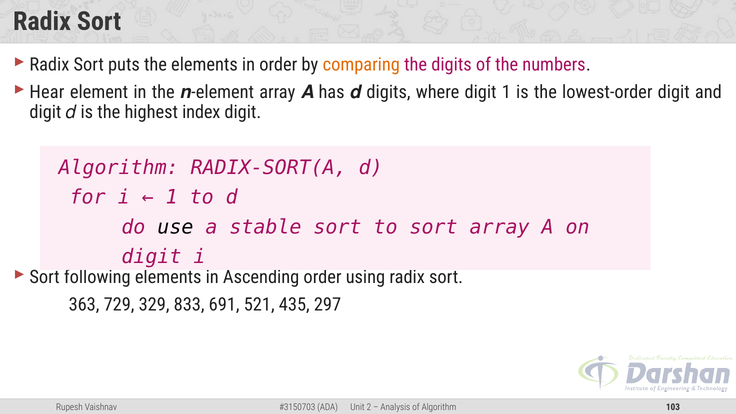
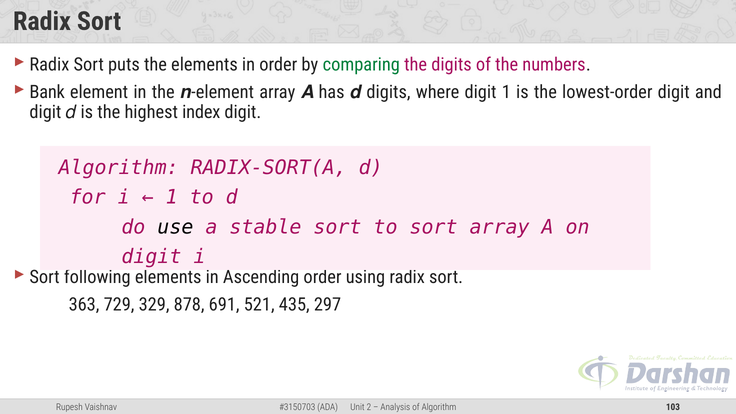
comparing colour: orange -> green
Hear: Hear -> Bank
833: 833 -> 878
